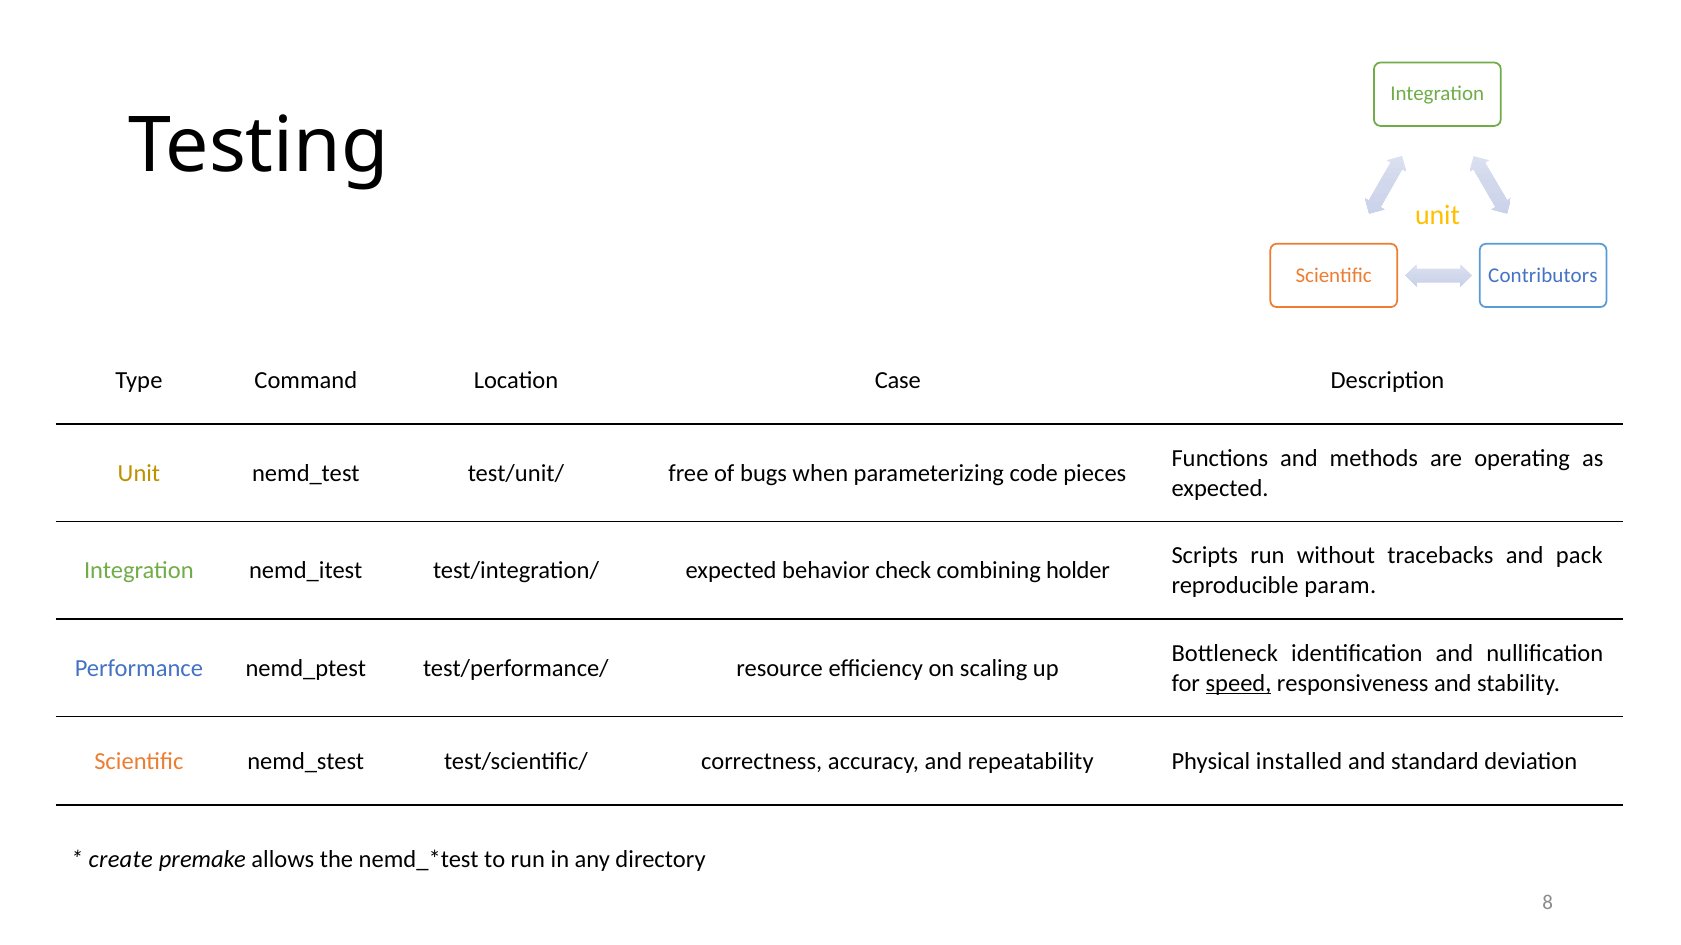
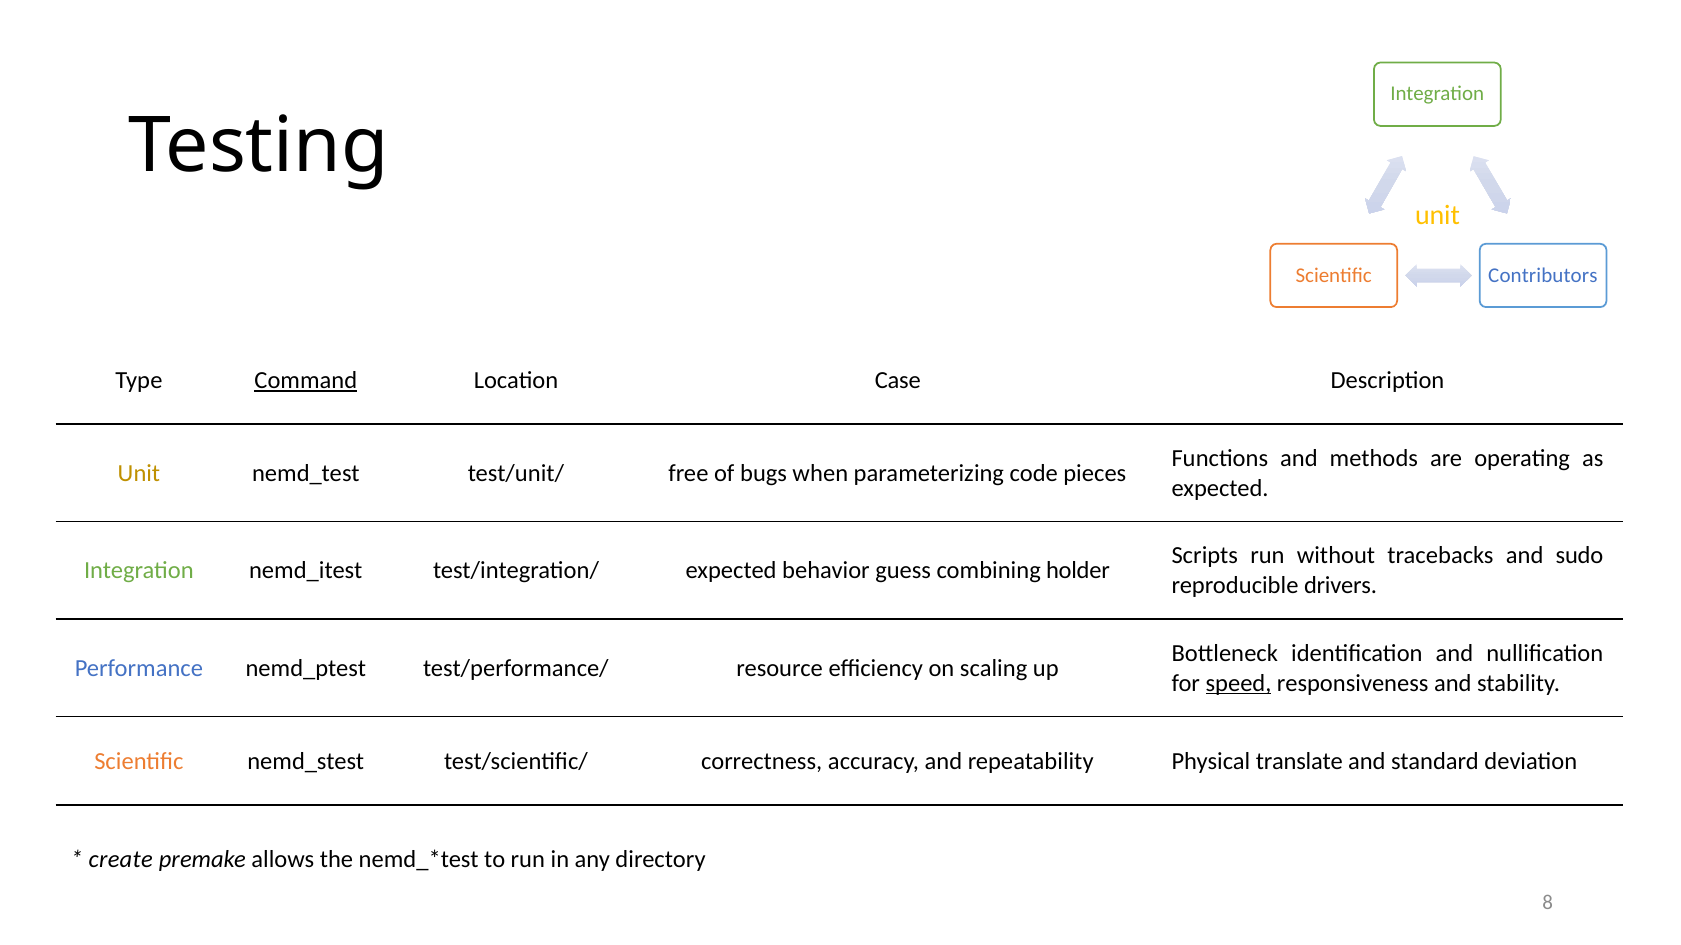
Command underline: none -> present
pack: pack -> sudo
check: check -> guess
param: param -> drivers
installed: installed -> translate
